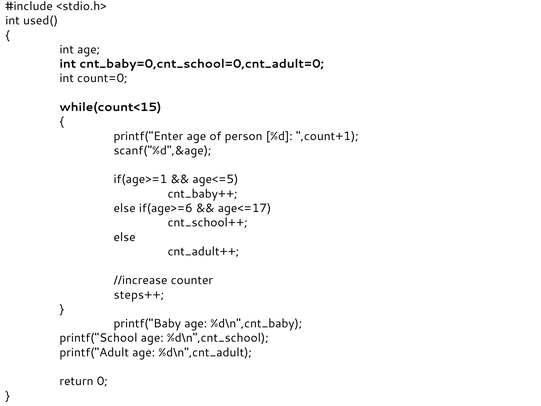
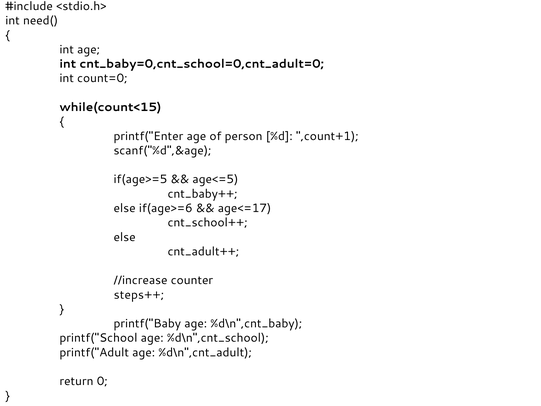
used(: used( -> need(
if(age>=1: if(age>=1 -> if(age>=5
